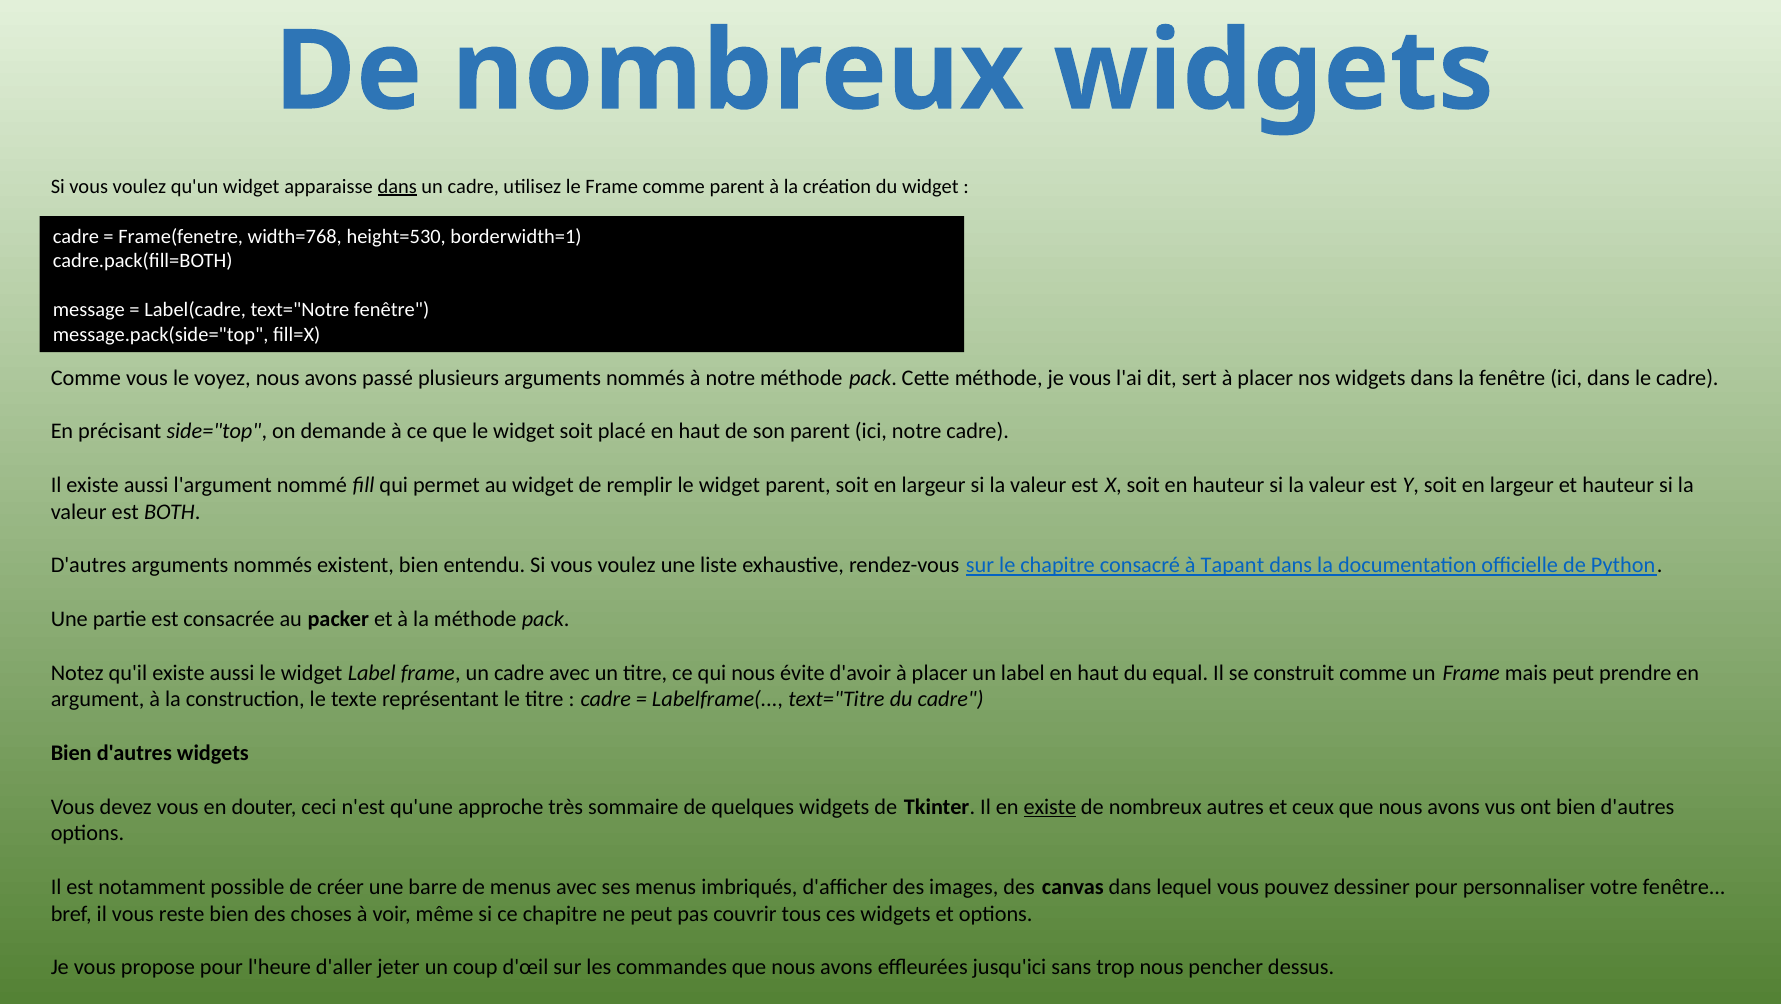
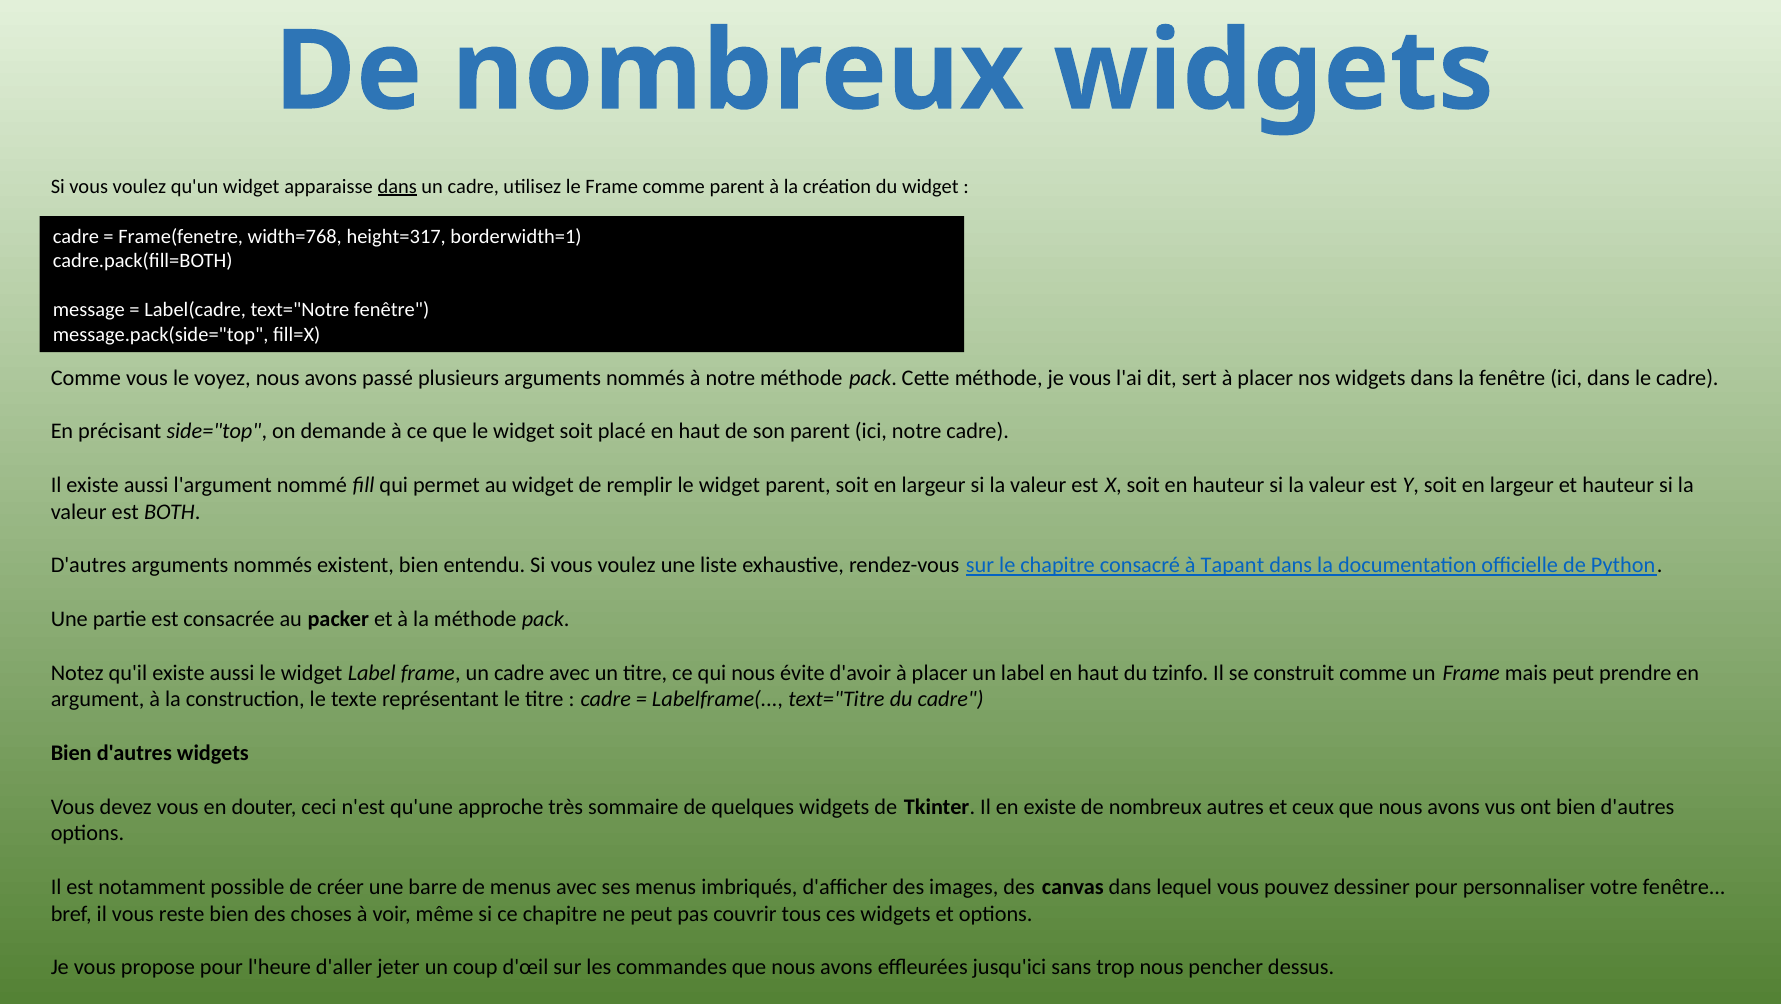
height=530: height=530 -> height=317
equal: equal -> tzinfo
existe at (1050, 807) underline: present -> none
